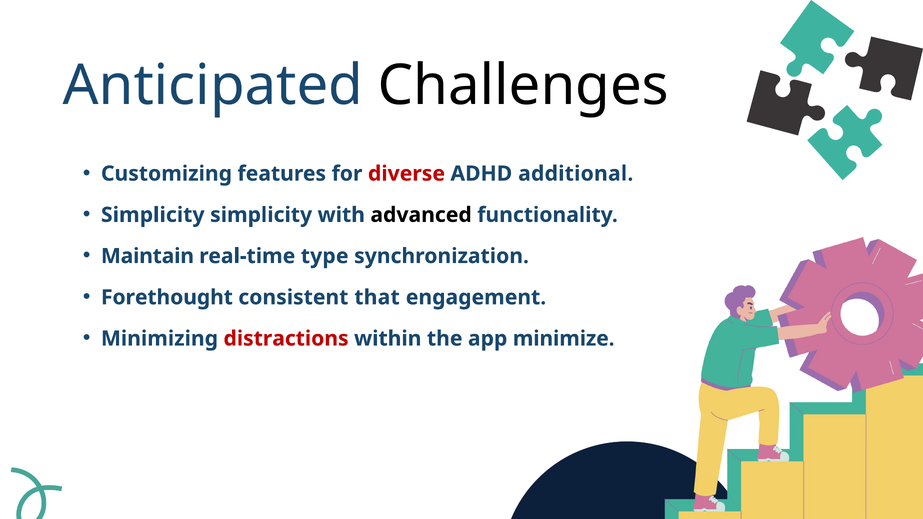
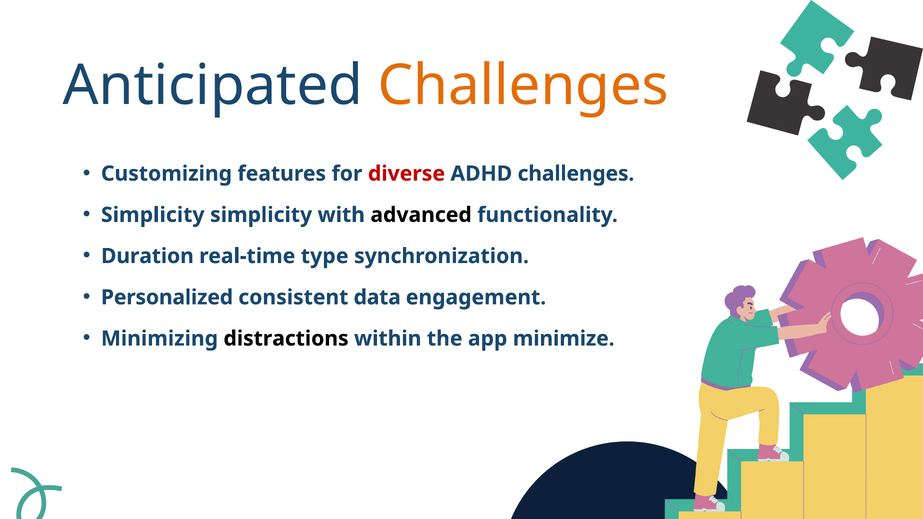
Challenges at (523, 86) colour: black -> orange
ADHD additional: additional -> challenges
Maintain: Maintain -> Duration
Forethought: Forethought -> Personalized
that: that -> data
distractions colour: red -> black
